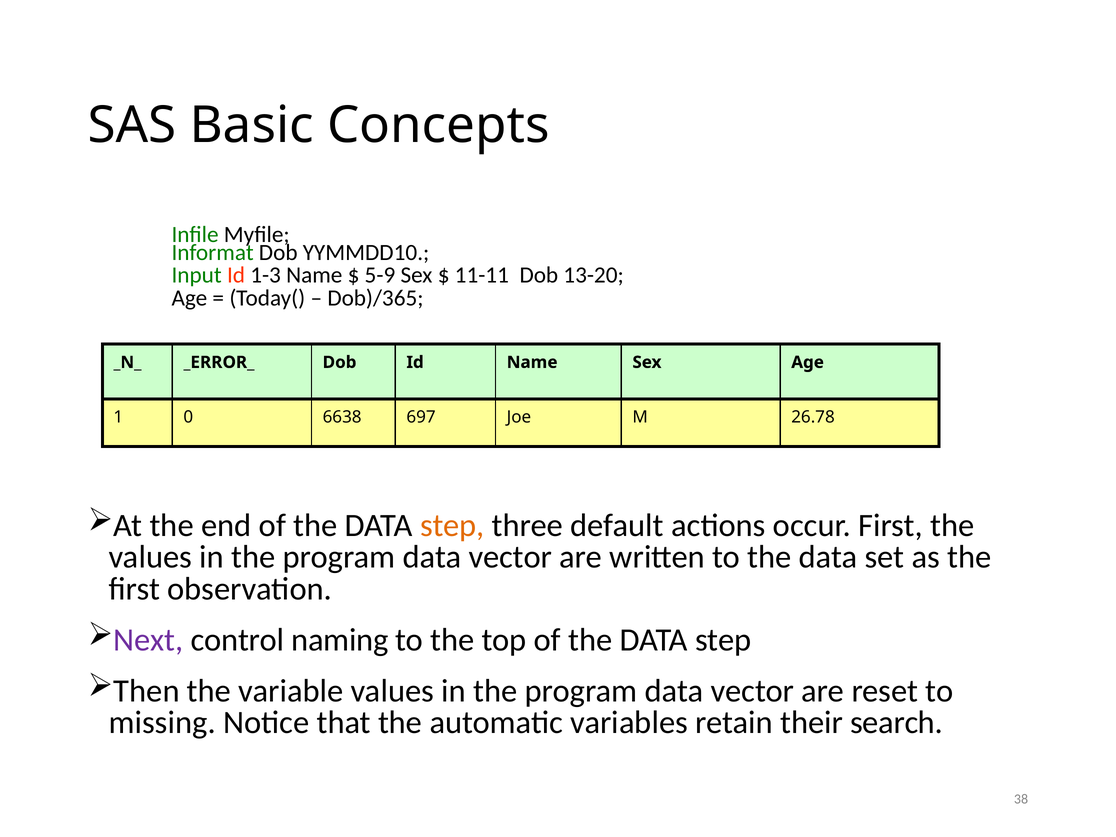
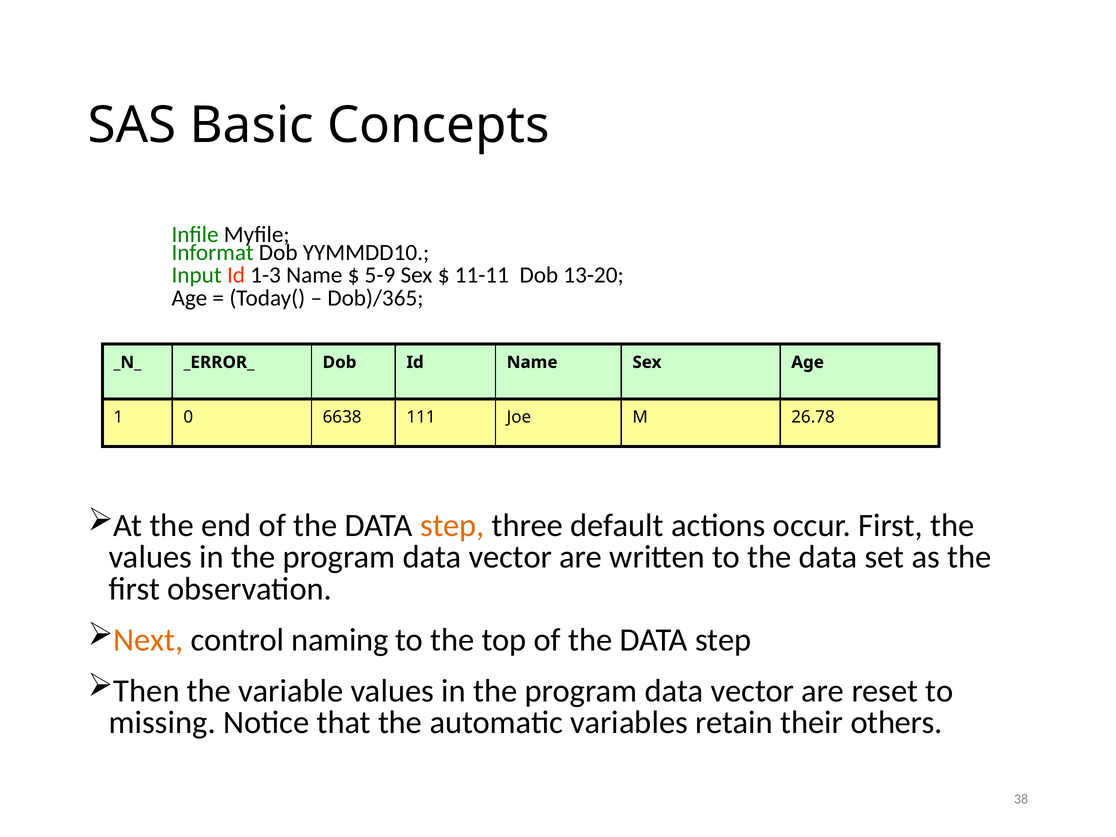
697: 697 -> 111
Next colour: purple -> orange
search: search -> others
